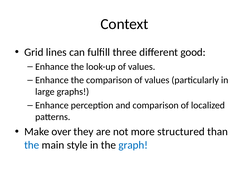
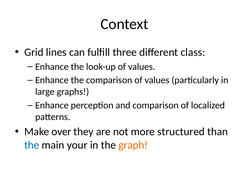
good: good -> class
style: style -> your
graph colour: blue -> orange
